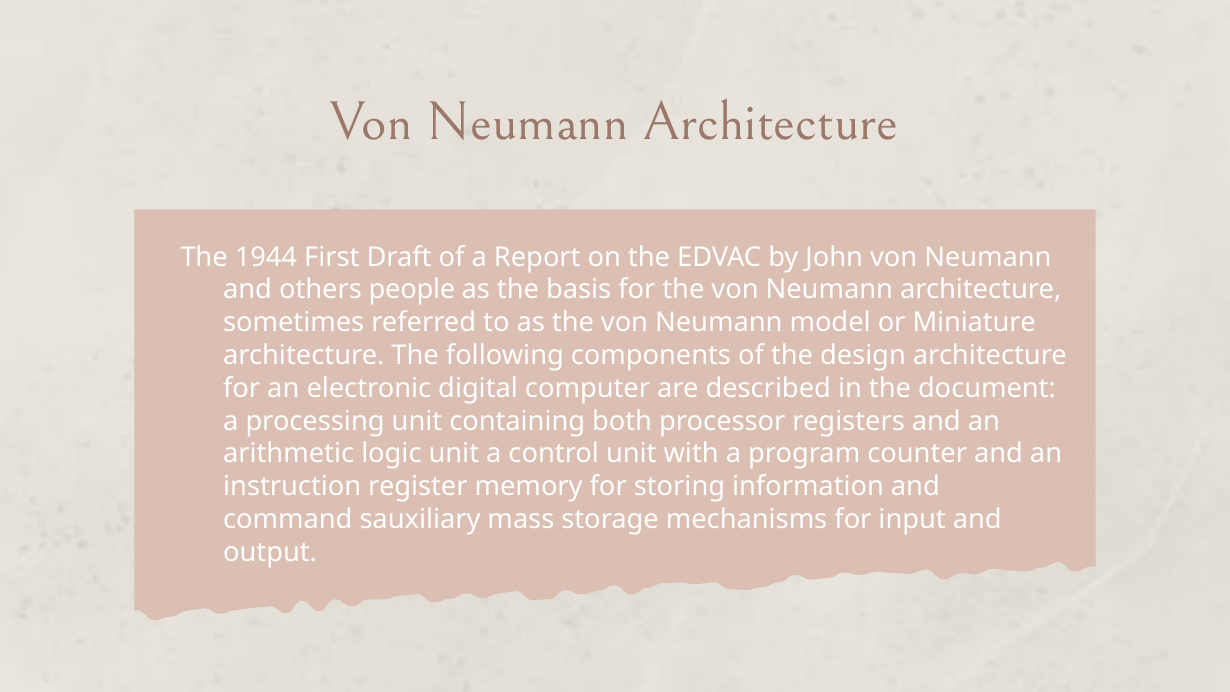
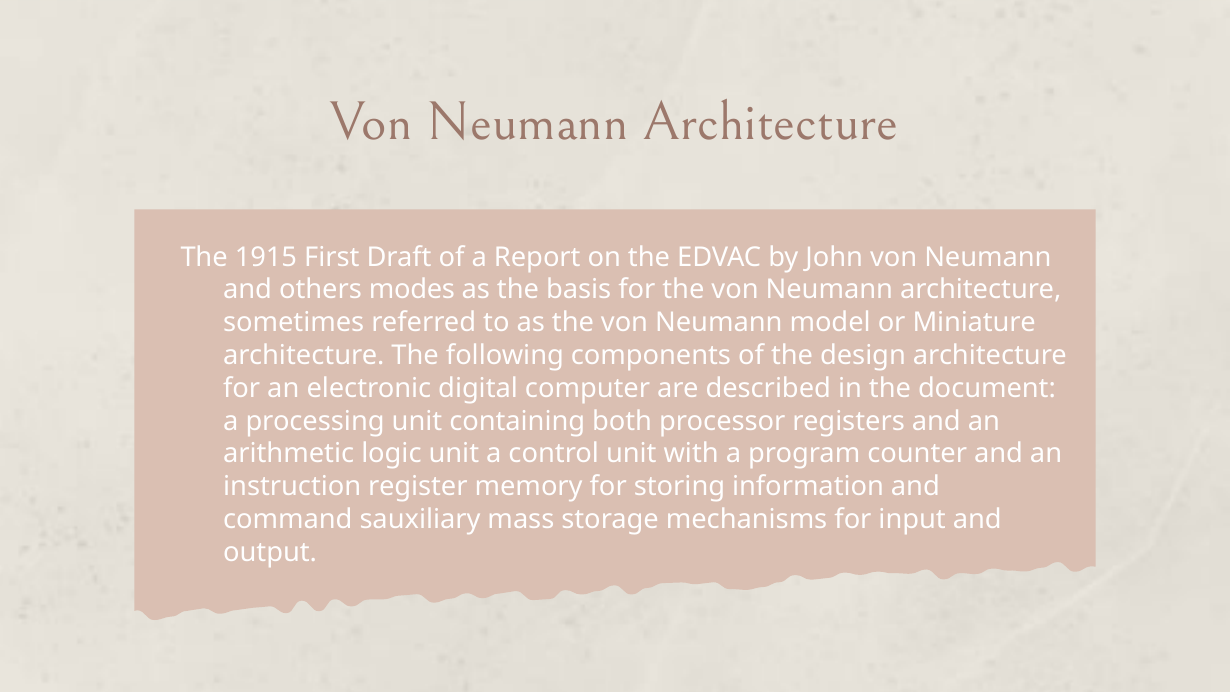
1944: 1944 -> 1915
people: people -> modes
